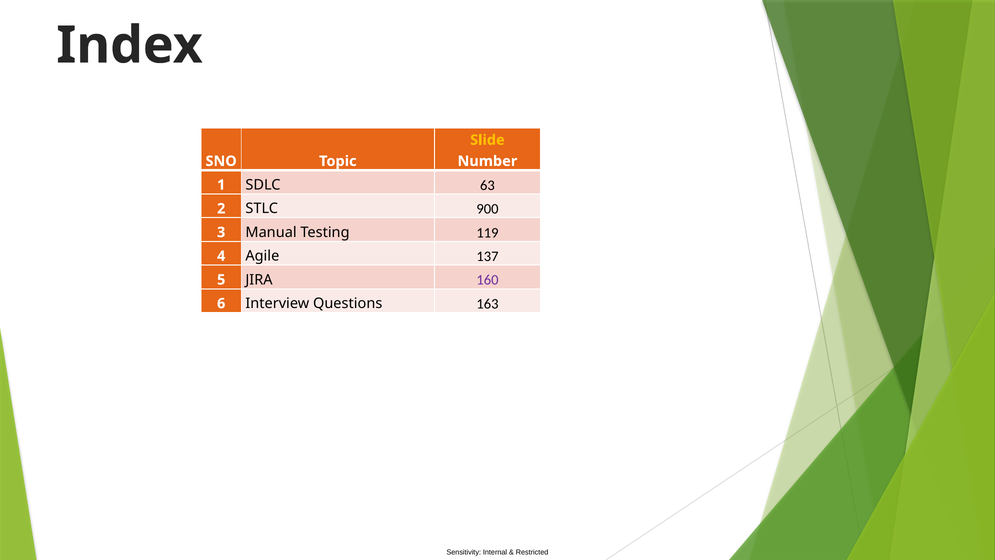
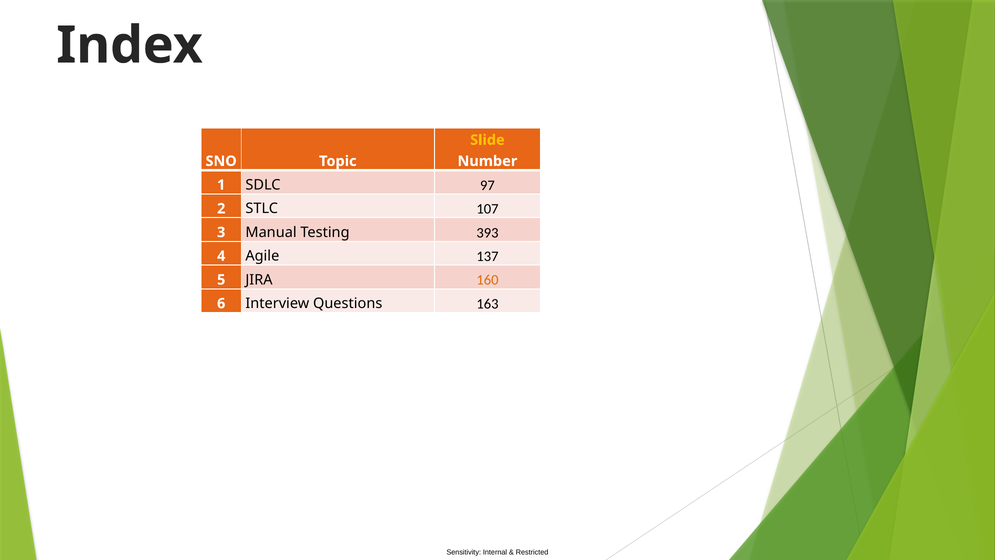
63: 63 -> 97
900: 900 -> 107
119: 119 -> 393
160 colour: purple -> orange
